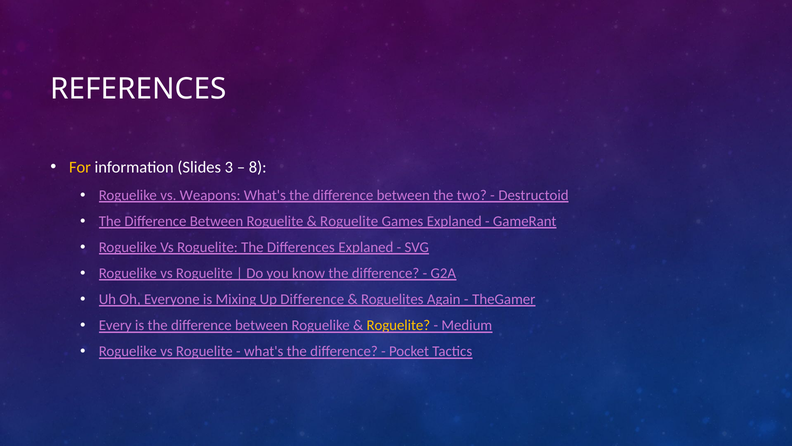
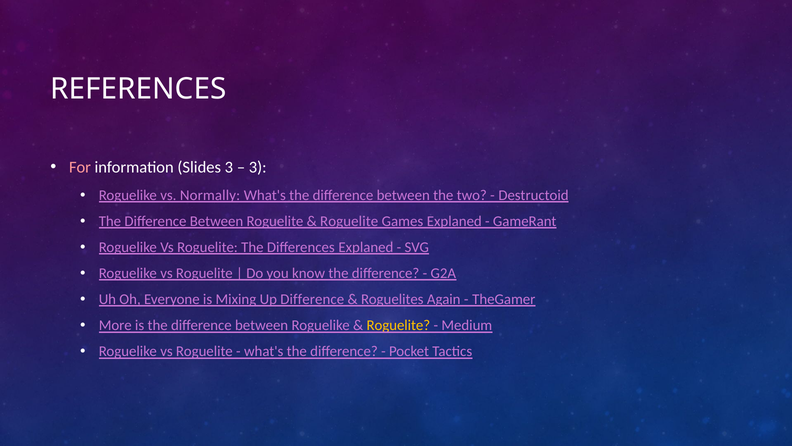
For colour: yellow -> pink
8 at (258, 167): 8 -> 3
Weapons: Weapons -> Normally
Every: Every -> More
